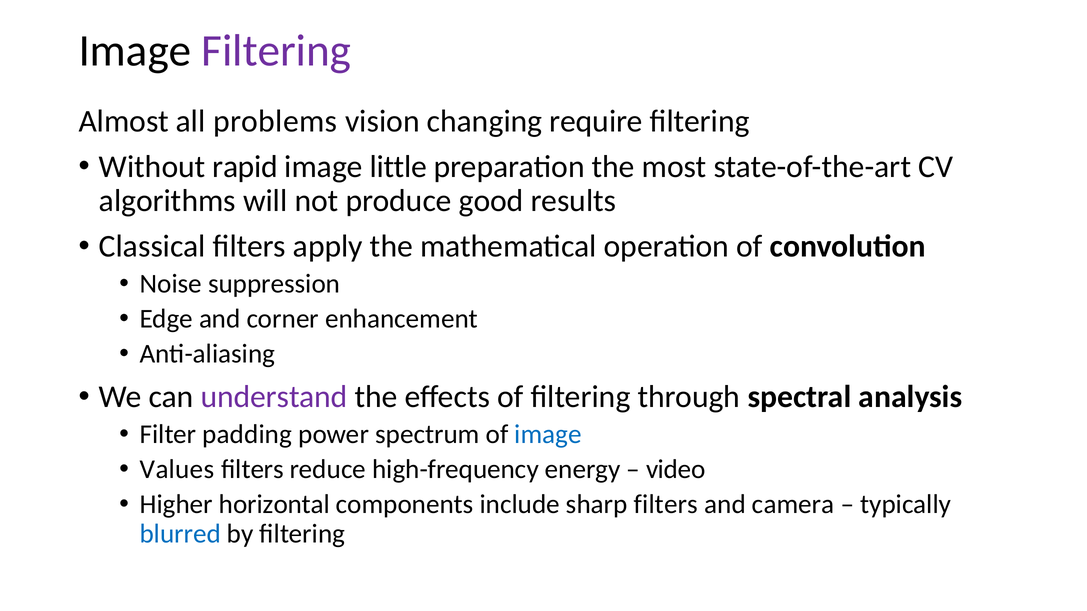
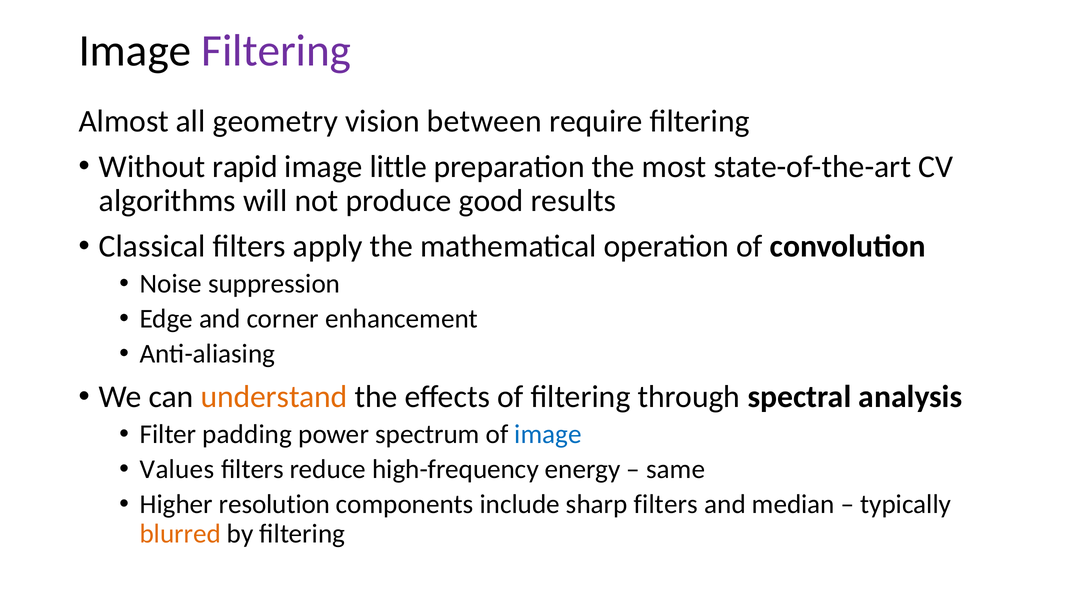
problems: problems -> geometry
changing: changing -> between
understand colour: purple -> orange
video: video -> same
horizontal: horizontal -> resolution
camera: camera -> median
blurred colour: blue -> orange
